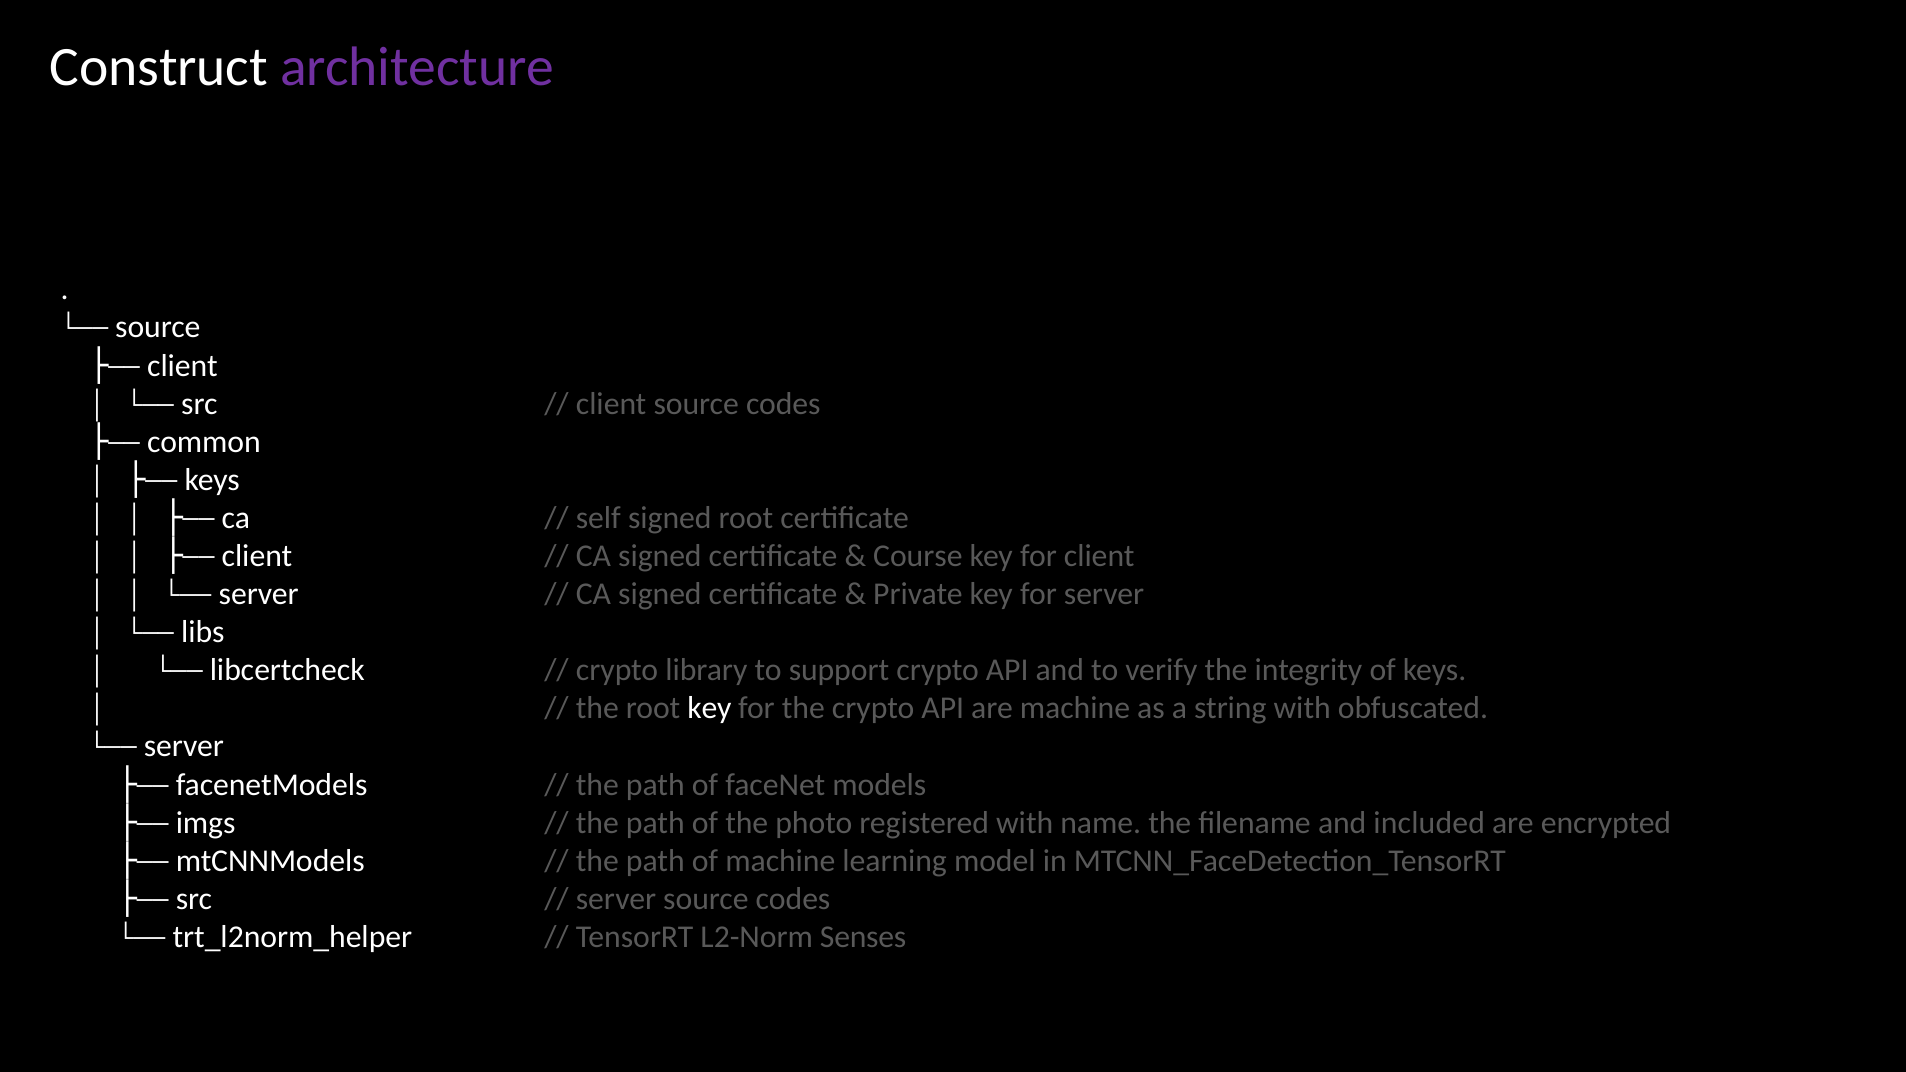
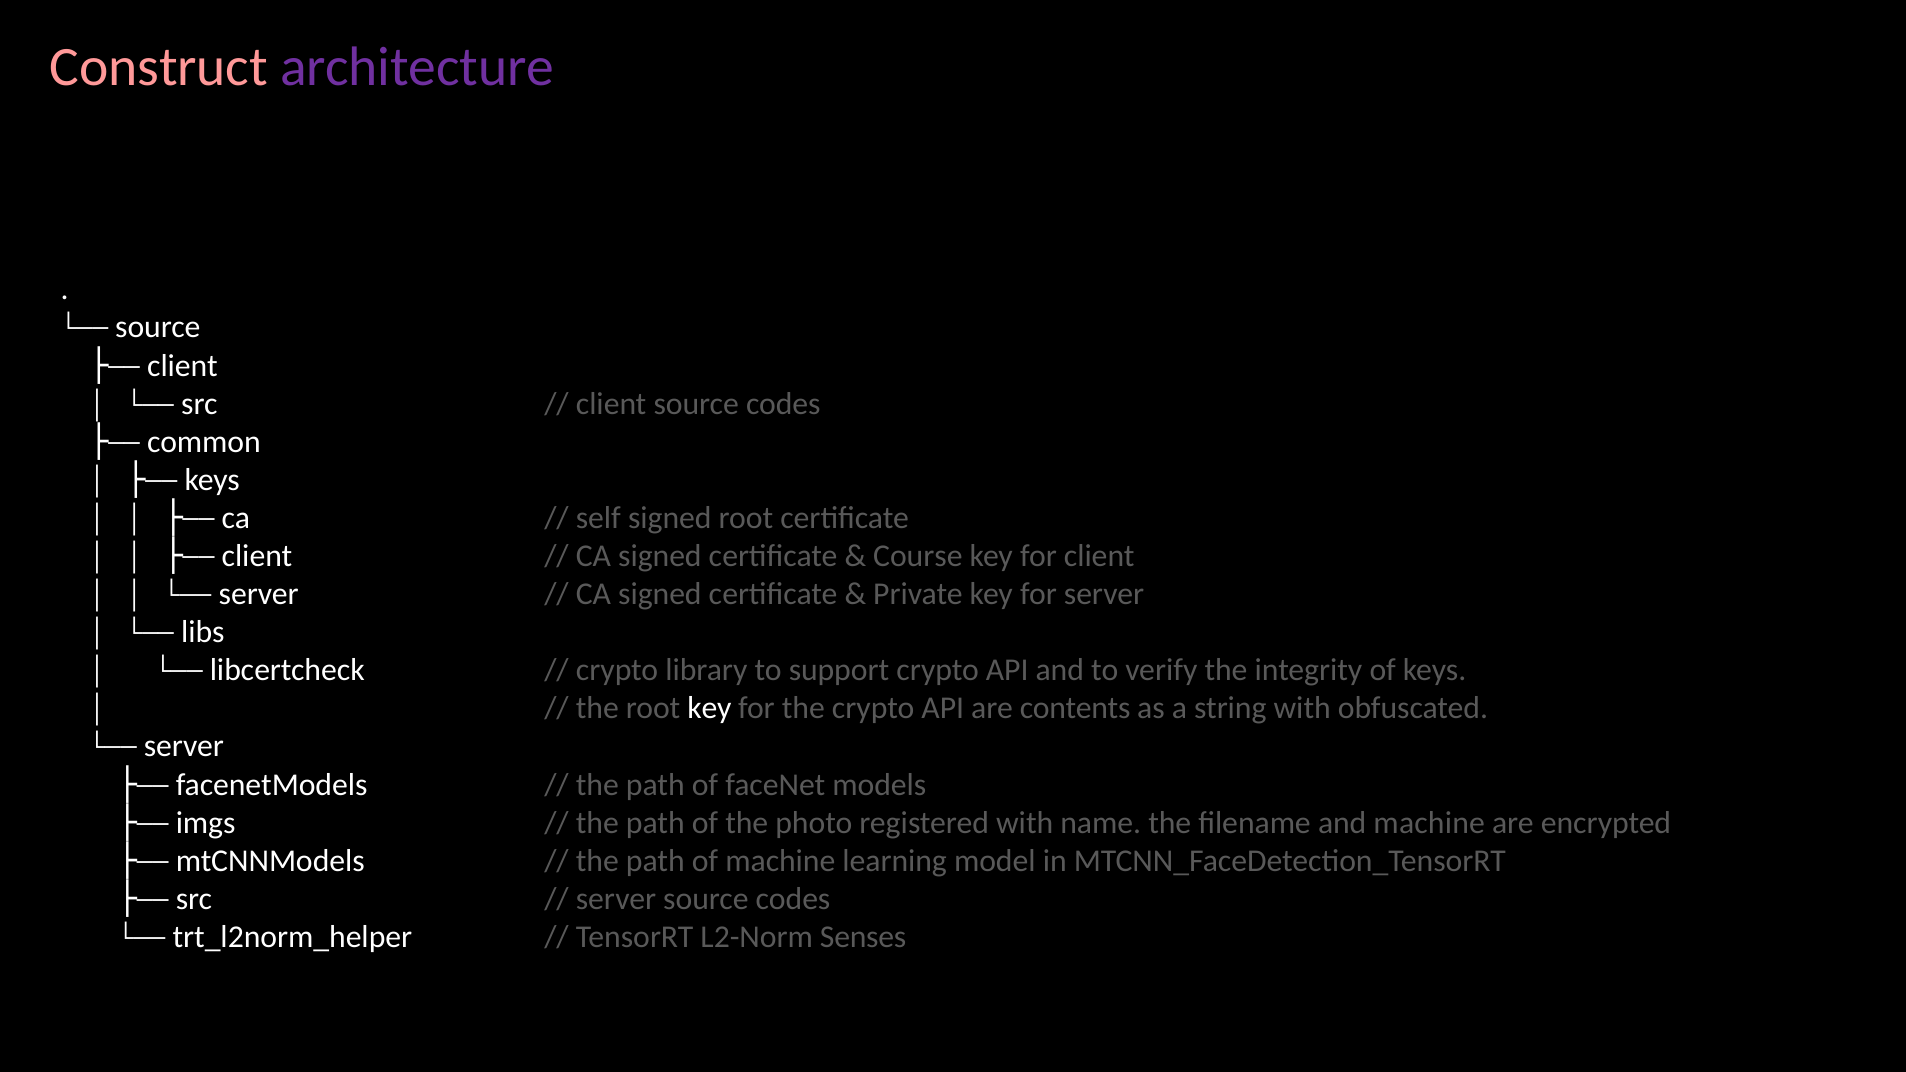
Construct colour: white -> pink
are machine: machine -> contents
and included: included -> machine
